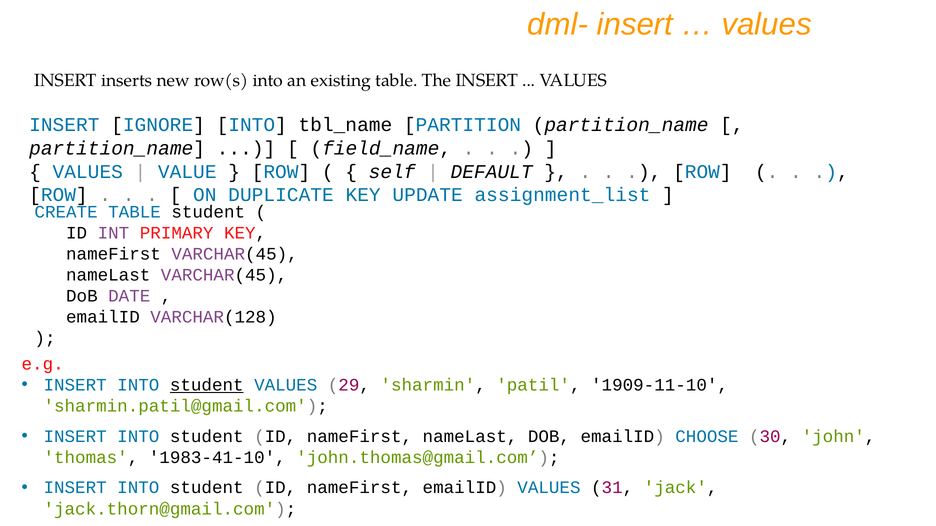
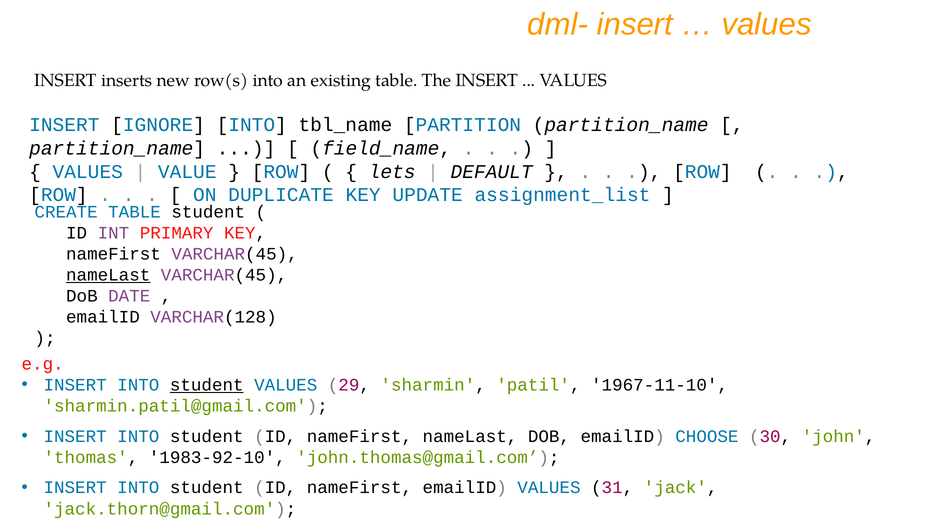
self: self -> lets
nameLast at (108, 275) underline: none -> present
1909-11-10: 1909-11-10 -> 1967-11-10
1983-41-10: 1983-41-10 -> 1983-92-10
